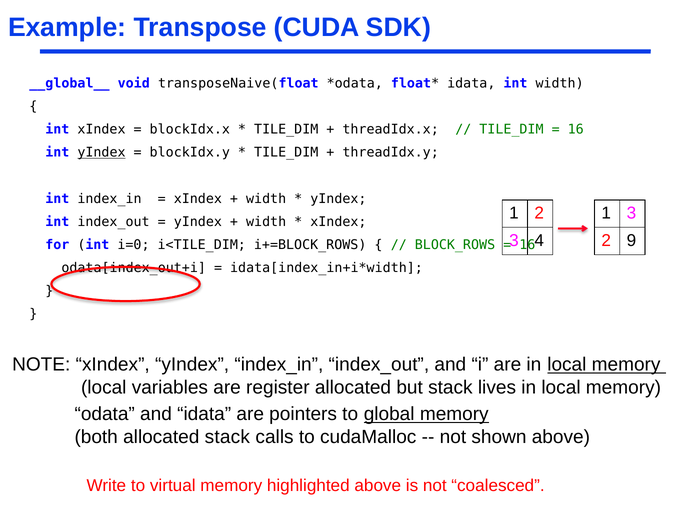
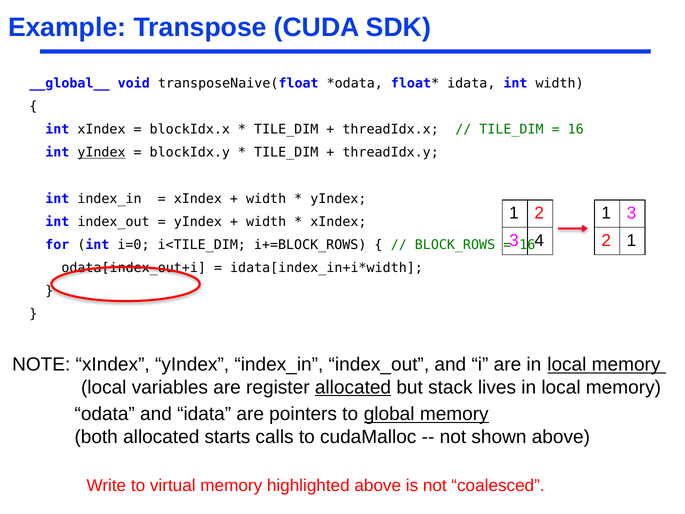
2 9: 9 -> 1
allocated at (353, 387) underline: none -> present
allocated stack: stack -> starts
